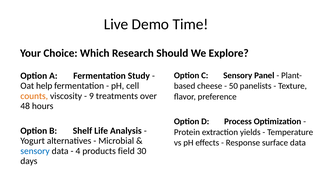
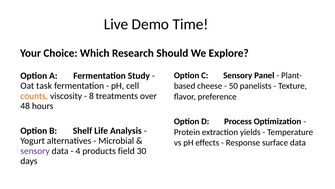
help: help -> task
9: 9 -> 8
sensory at (35, 151) colour: blue -> purple
